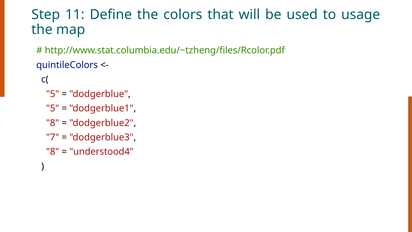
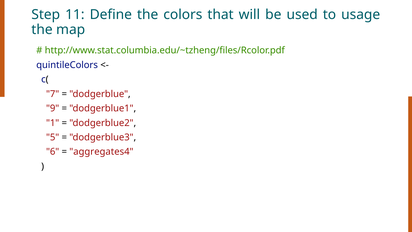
5 at (53, 94): 5 -> 7
5 at (53, 108): 5 -> 9
8 at (53, 123): 8 -> 1
7: 7 -> 5
8 at (53, 152): 8 -> 6
understood4: understood4 -> aggregates4
